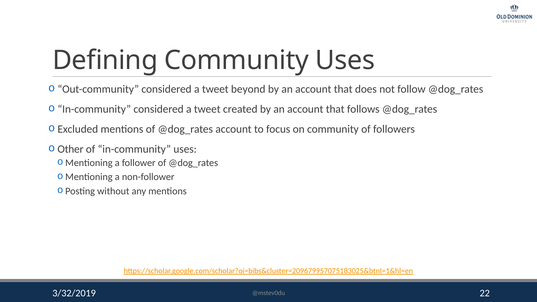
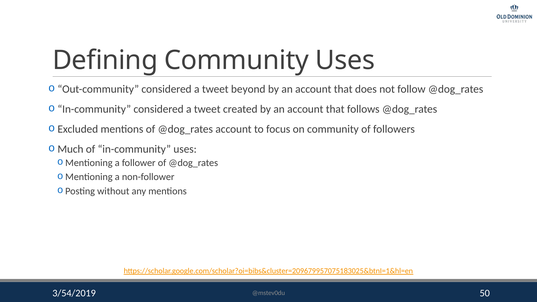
Other: Other -> Much
3/32/2019: 3/32/2019 -> 3/54/2019
22: 22 -> 50
